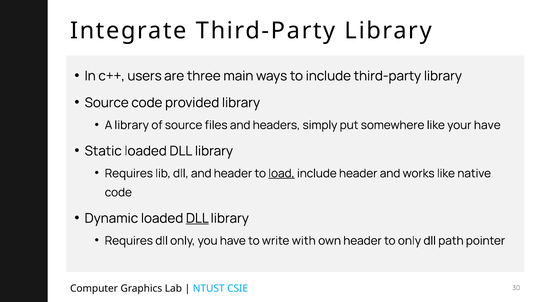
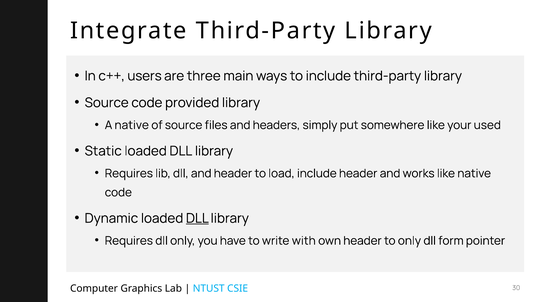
A library: library -> native
your have: have -> used
load underline: present -> none
path: path -> form
